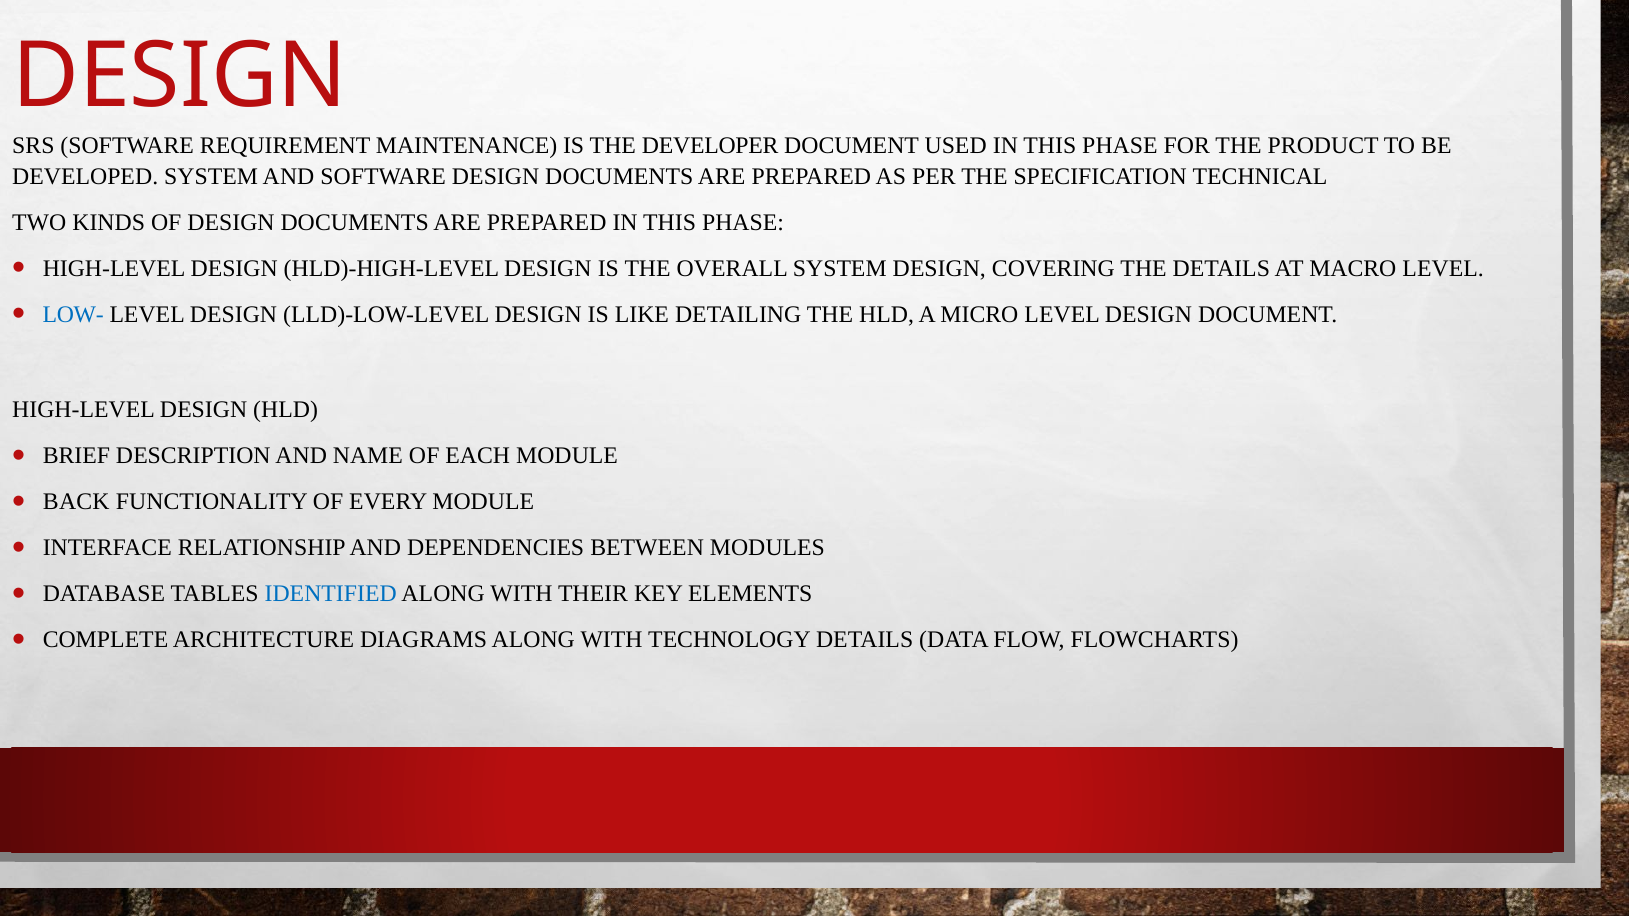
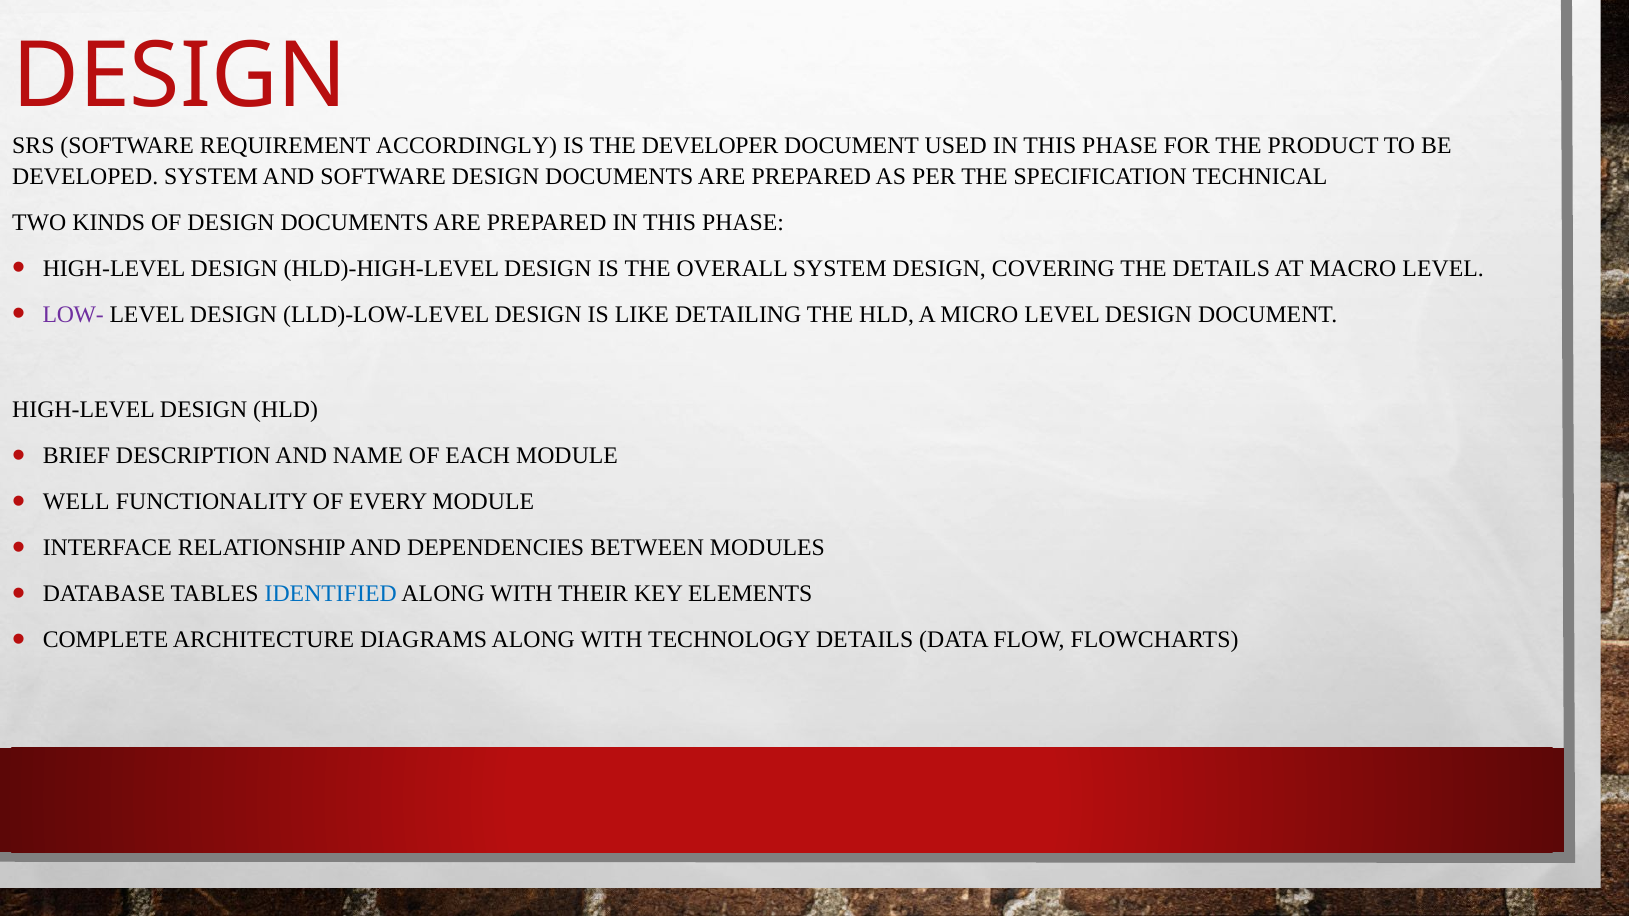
MAINTENANCE: MAINTENANCE -> ACCORDINGLY
LOW- colour: blue -> purple
BACK: BACK -> WELL
